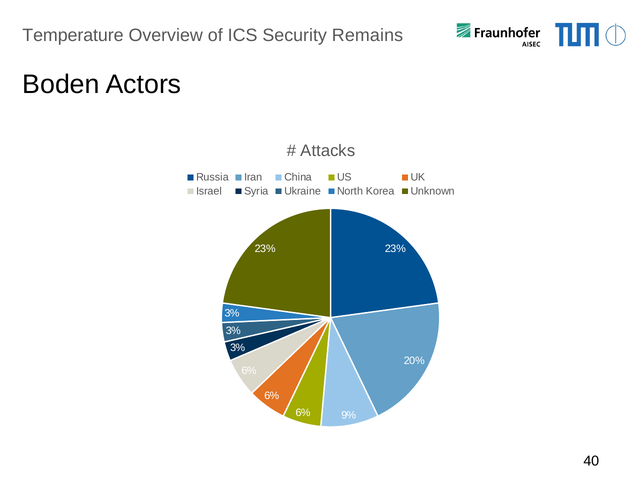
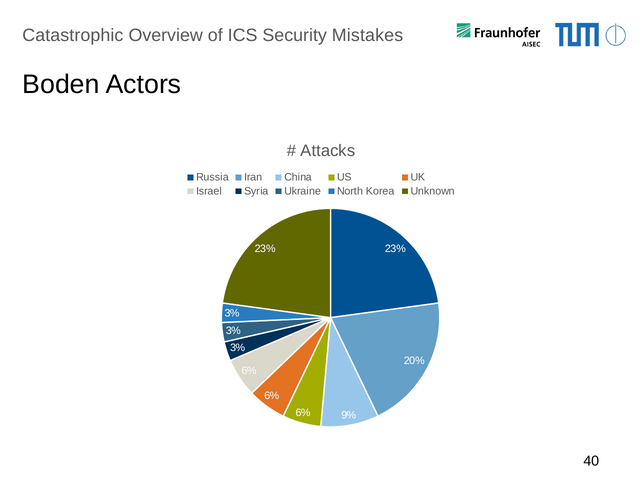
Temperature: Temperature -> Catastrophic
Remains: Remains -> Mistakes
